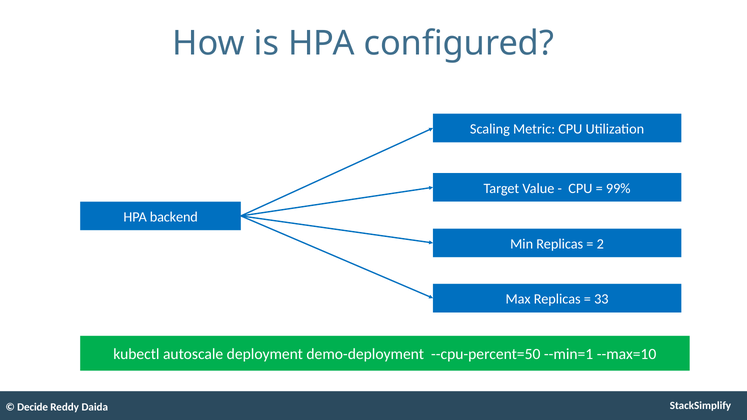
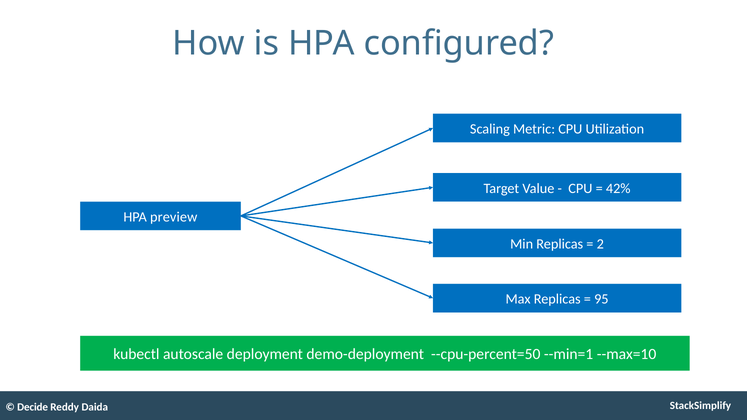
99%: 99% -> 42%
backend: backend -> preview
33: 33 -> 95
